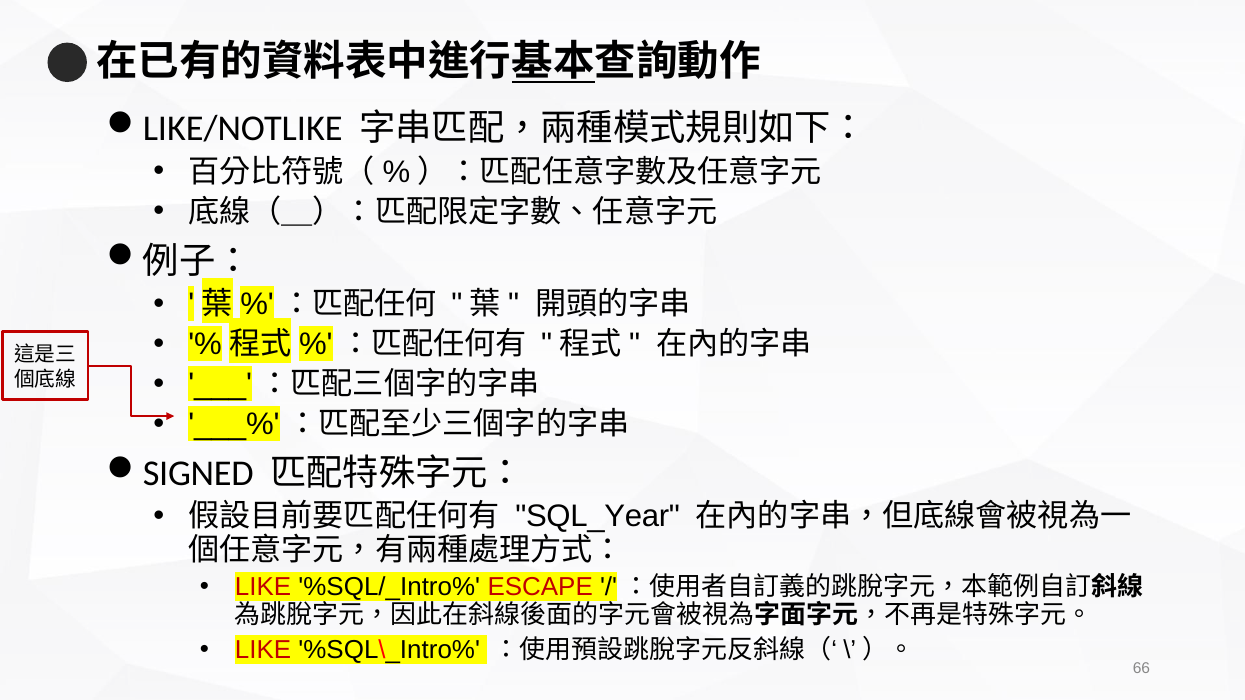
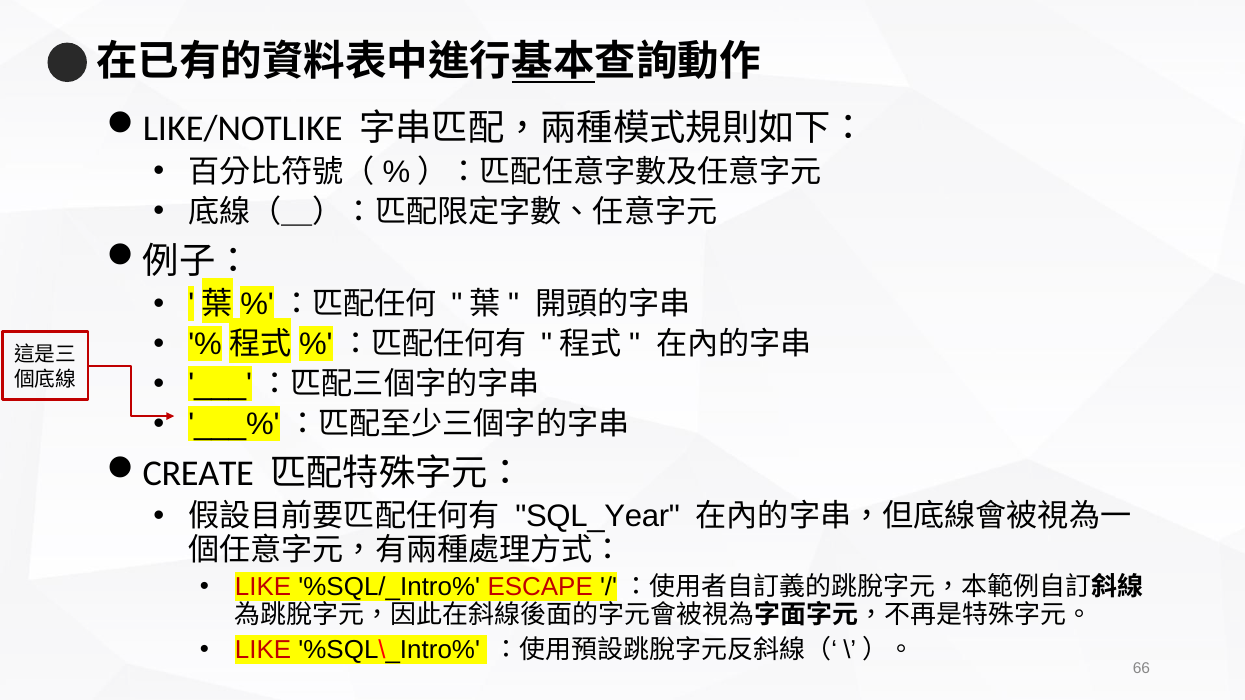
SIGNED: SIGNED -> CREATE
